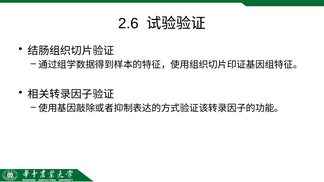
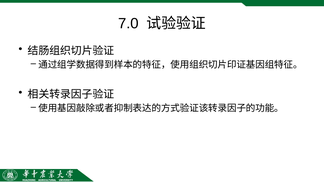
2.6: 2.6 -> 7.0
